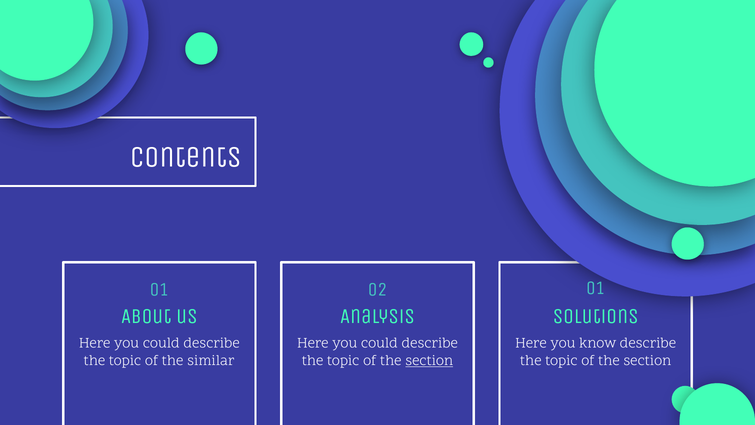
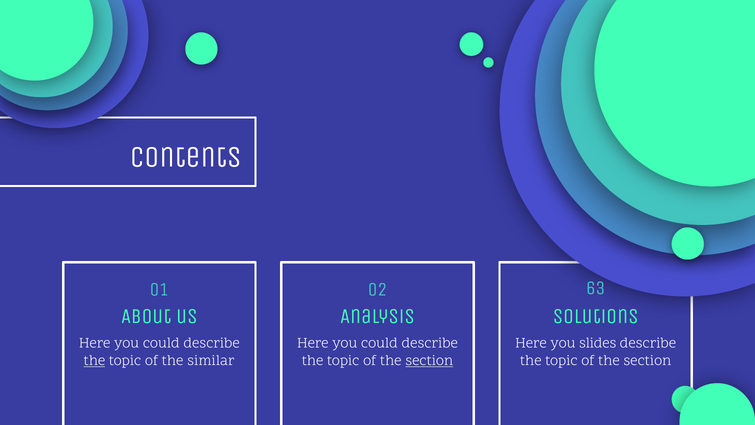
02 01: 01 -> 63
know: know -> slides
the at (94, 360) underline: none -> present
